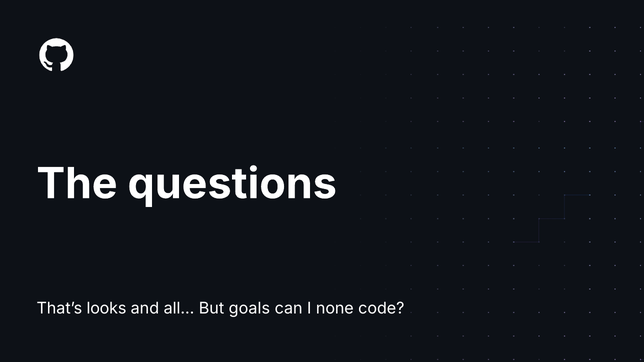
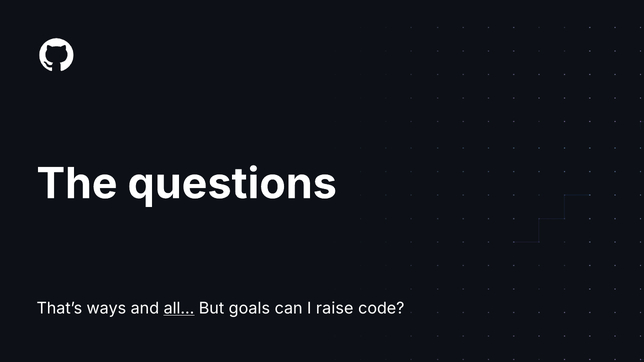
looks: looks -> ways
all… underline: none -> present
none: none -> raise
